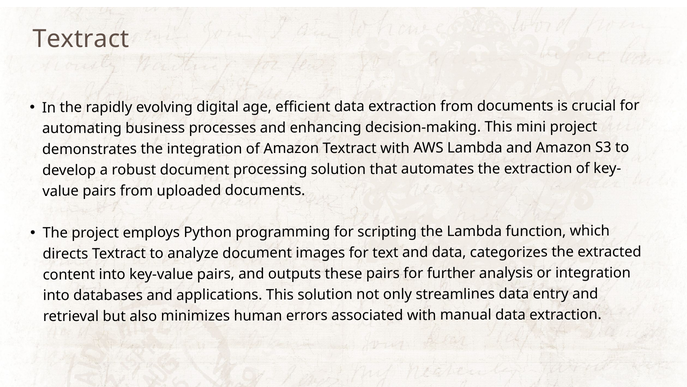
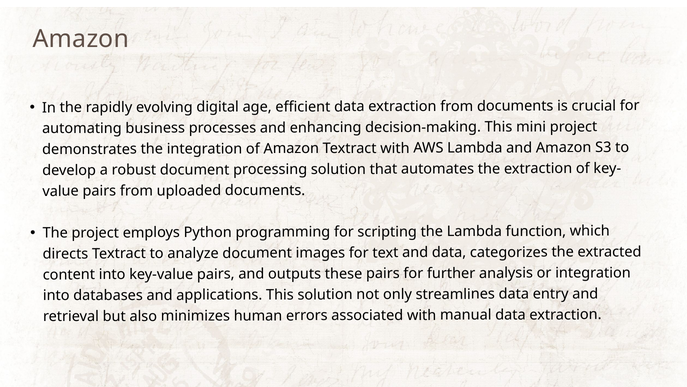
Textract at (81, 39): Textract -> Amazon
